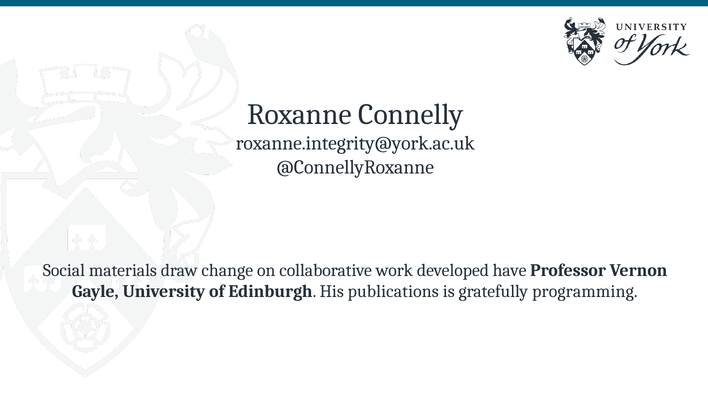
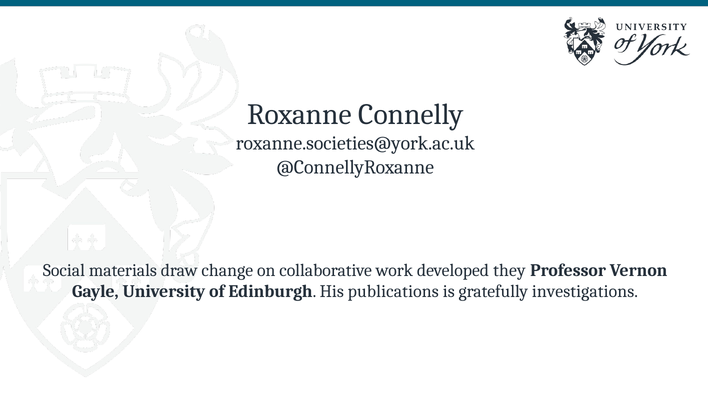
roxanne.integrity@york.ac.uk: roxanne.integrity@york.ac.uk -> roxanne.societies@york.ac.uk
have: have -> they
programming: programming -> investigations
